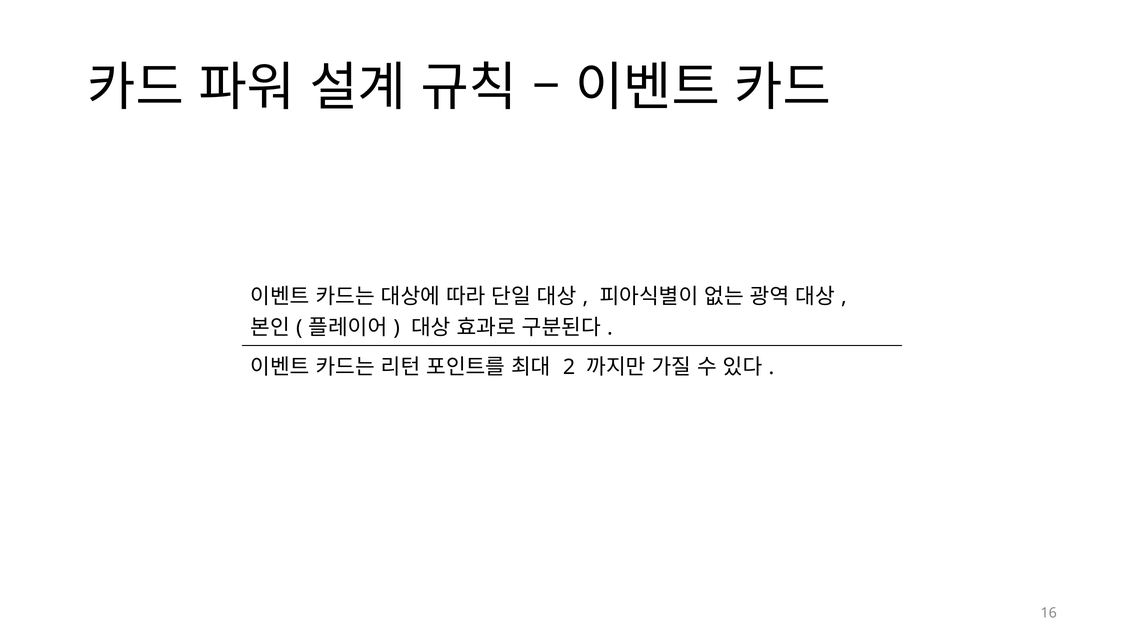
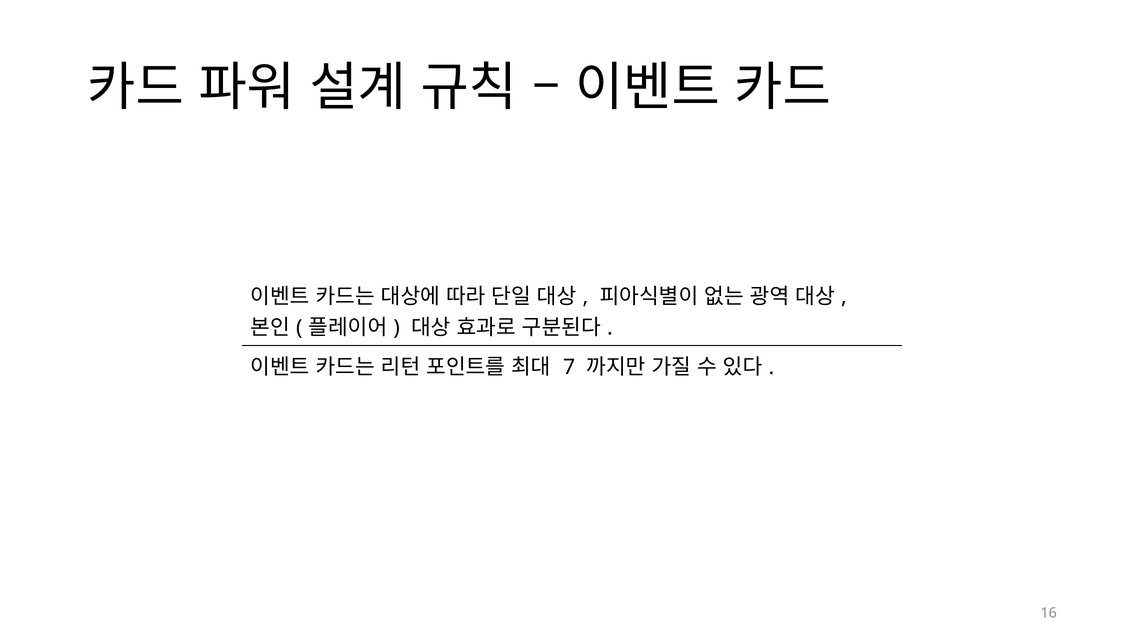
2: 2 -> 7
